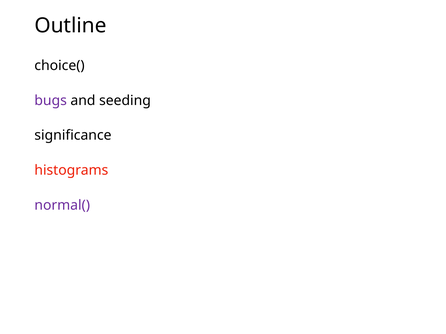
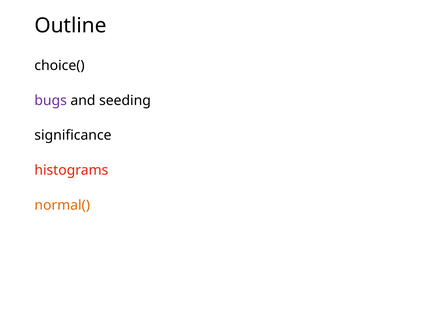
normal( colour: purple -> orange
